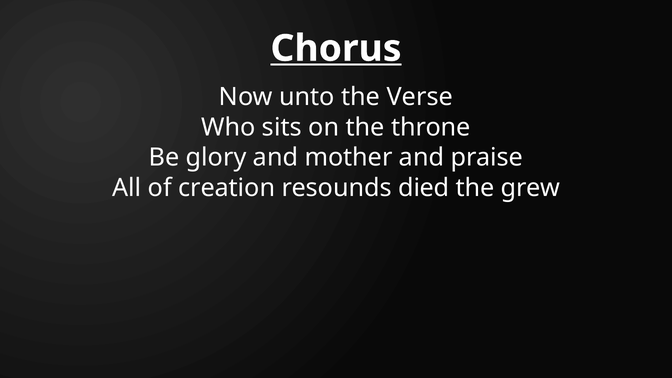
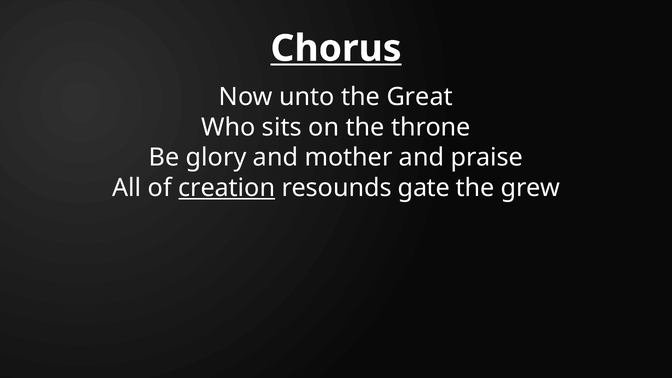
Verse: Verse -> Great
creation underline: none -> present
died: died -> gate
